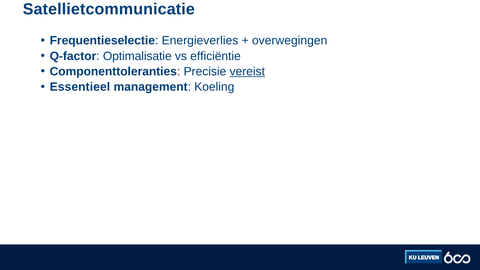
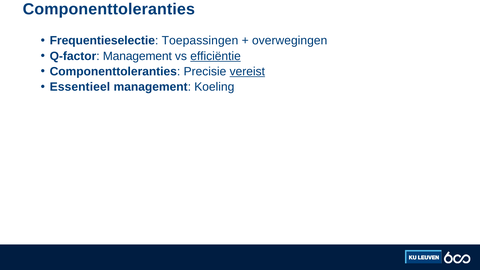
Satellietcommunicatie at (109, 9): Satellietcommunicatie -> Componenttoleranties
Energieverlies: Energieverlies -> Toepassingen
Q-factor Optimalisatie: Optimalisatie -> Management
efficiëntie underline: none -> present
